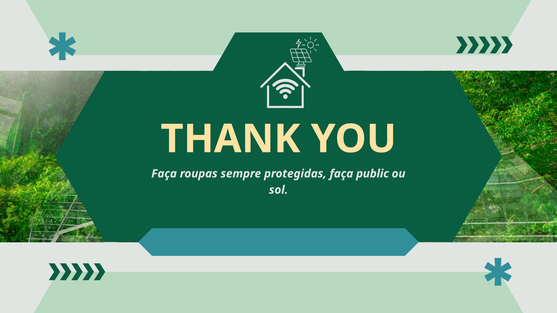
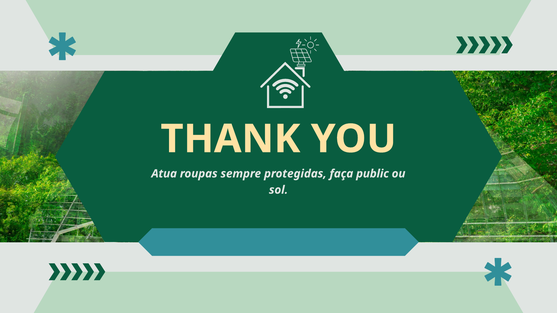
Faça at (164, 174): Faça -> Atua
